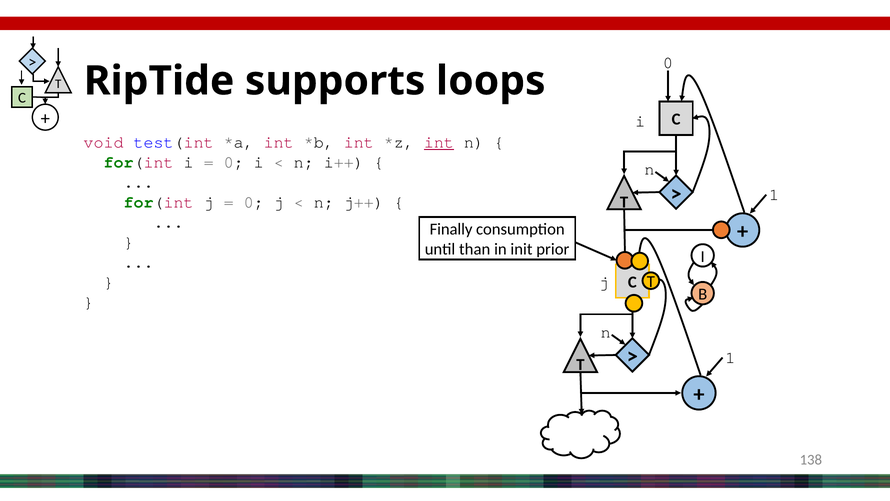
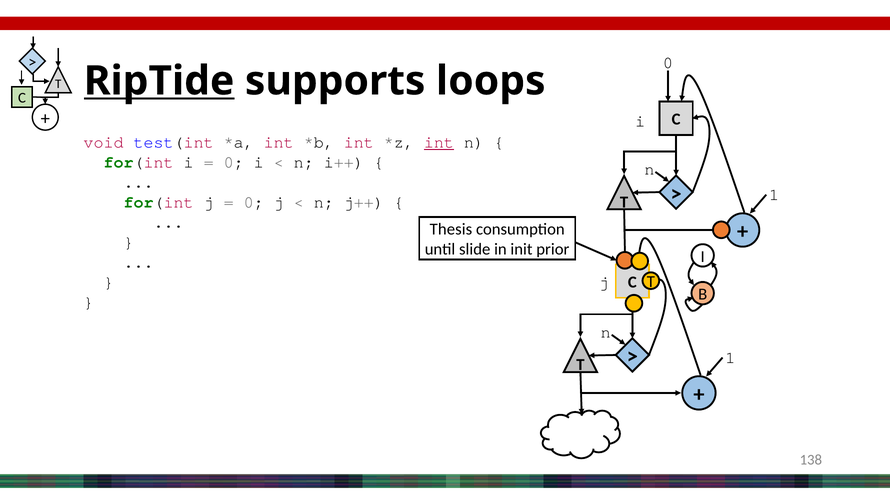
RipTide underline: none -> present
Finally: Finally -> Thesis
than: than -> slide
